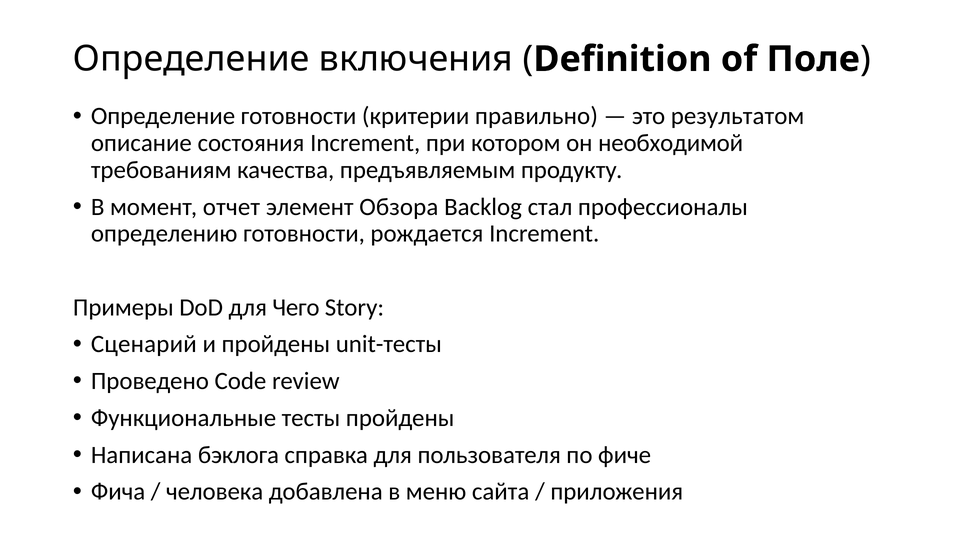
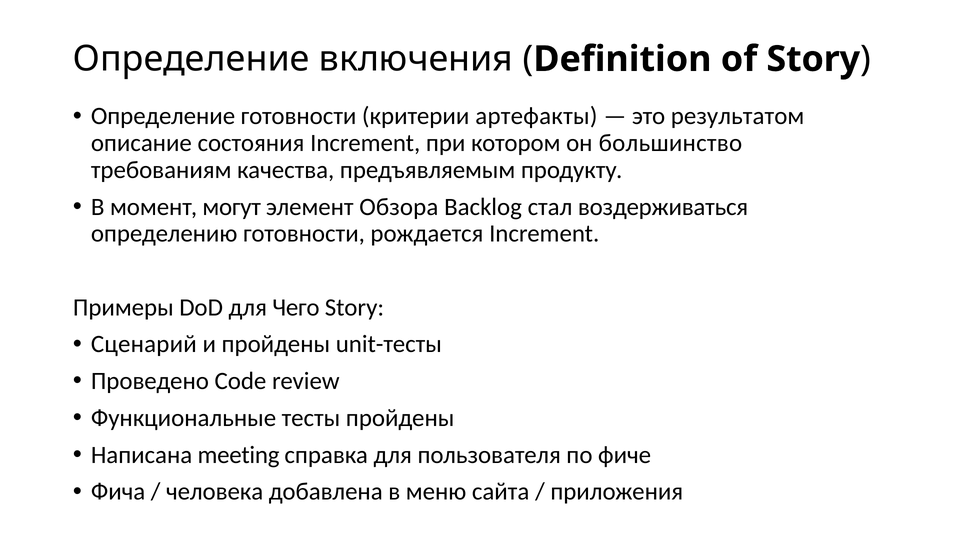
of Поле: Поле -> Story
правильно: правильно -> артефакты
необходимой: необходимой -> большинство
отчет: отчет -> могут
профессионалы: профессионалы -> воздерживаться
бэклога: бэклога -> meeting
